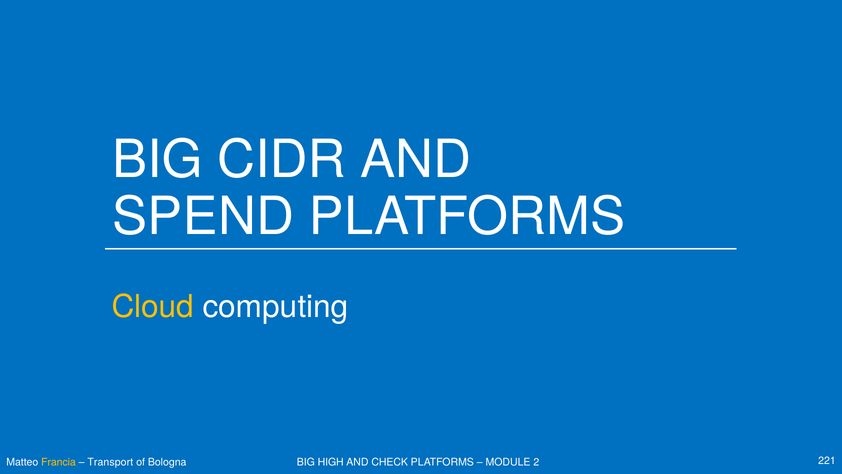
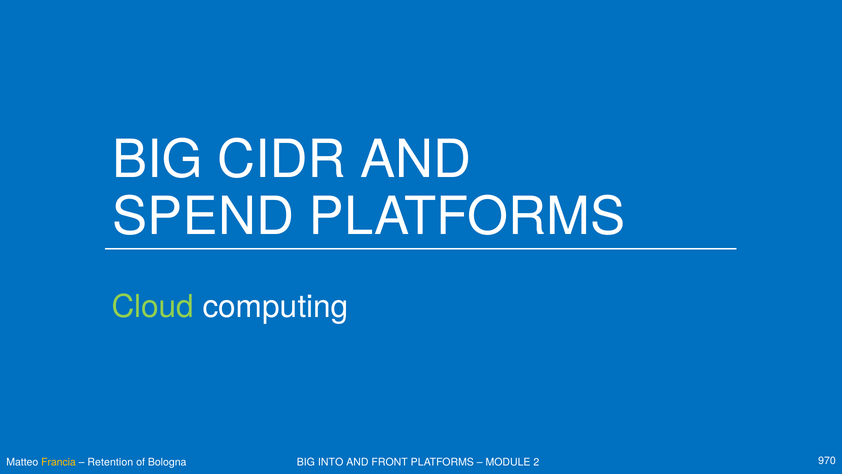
Cloud colour: yellow -> light green
Transport: Transport -> Retention
HIGH: HIGH -> INTO
CHECK: CHECK -> FRONT
221: 221 -> 970
